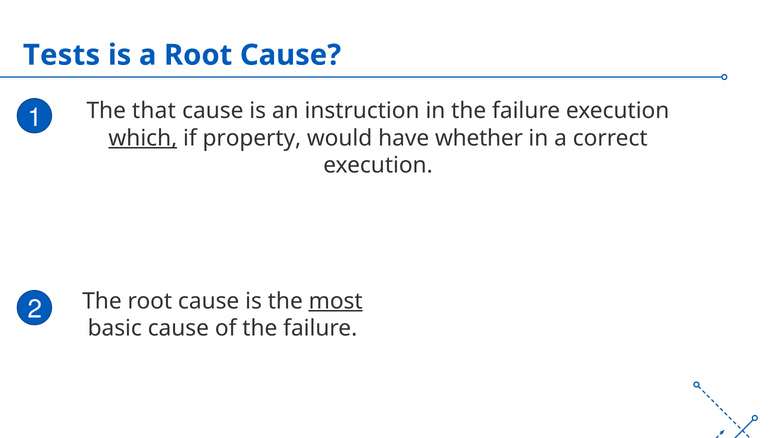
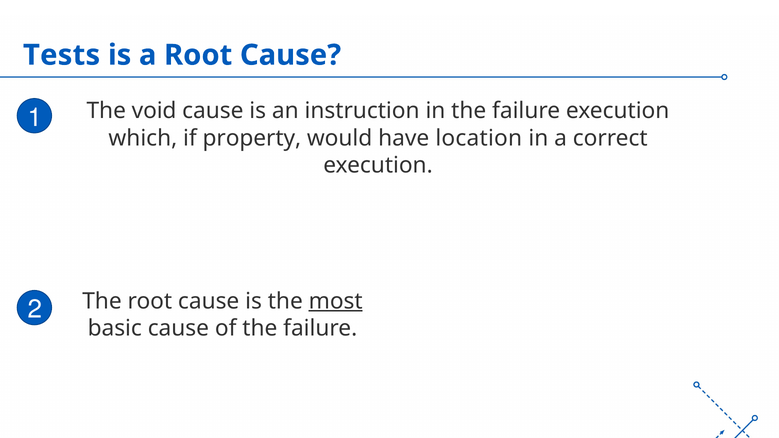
that: that -> void
which underline: present -> none
whether: whether -> location
